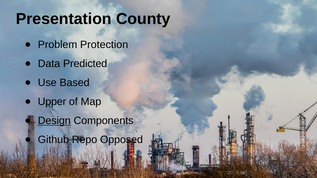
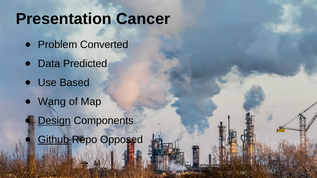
County: County -> Cancer
Protection: Protection -> Converted
Upper: Upper -> Wang
Github underline: none -> present
